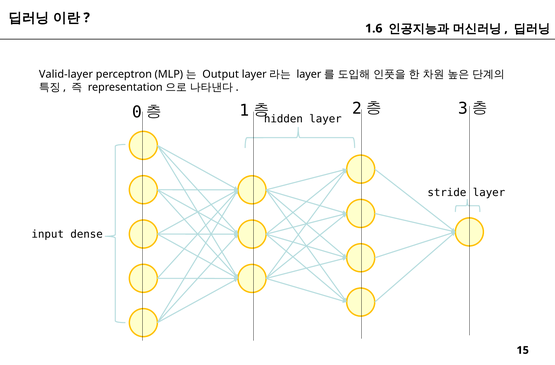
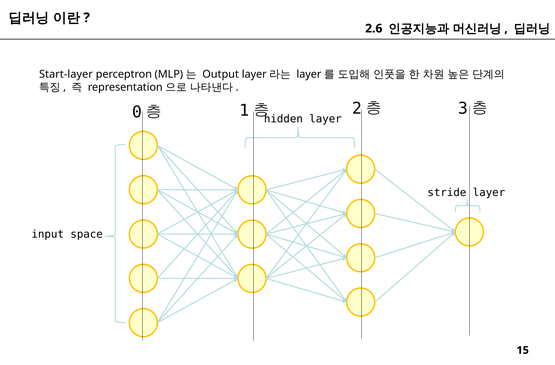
1.6: 1.6 -> 2.6
Valid-layer: Valid-layer -> Start-layer
dense: dense -> space
